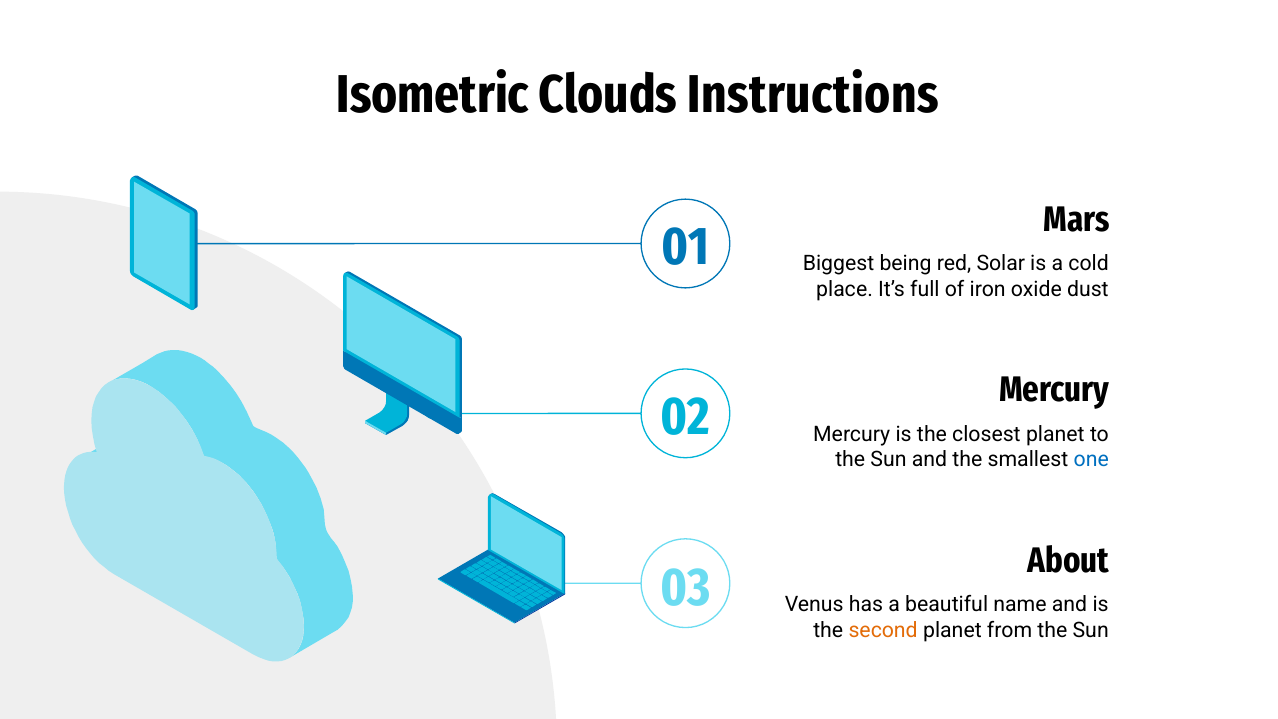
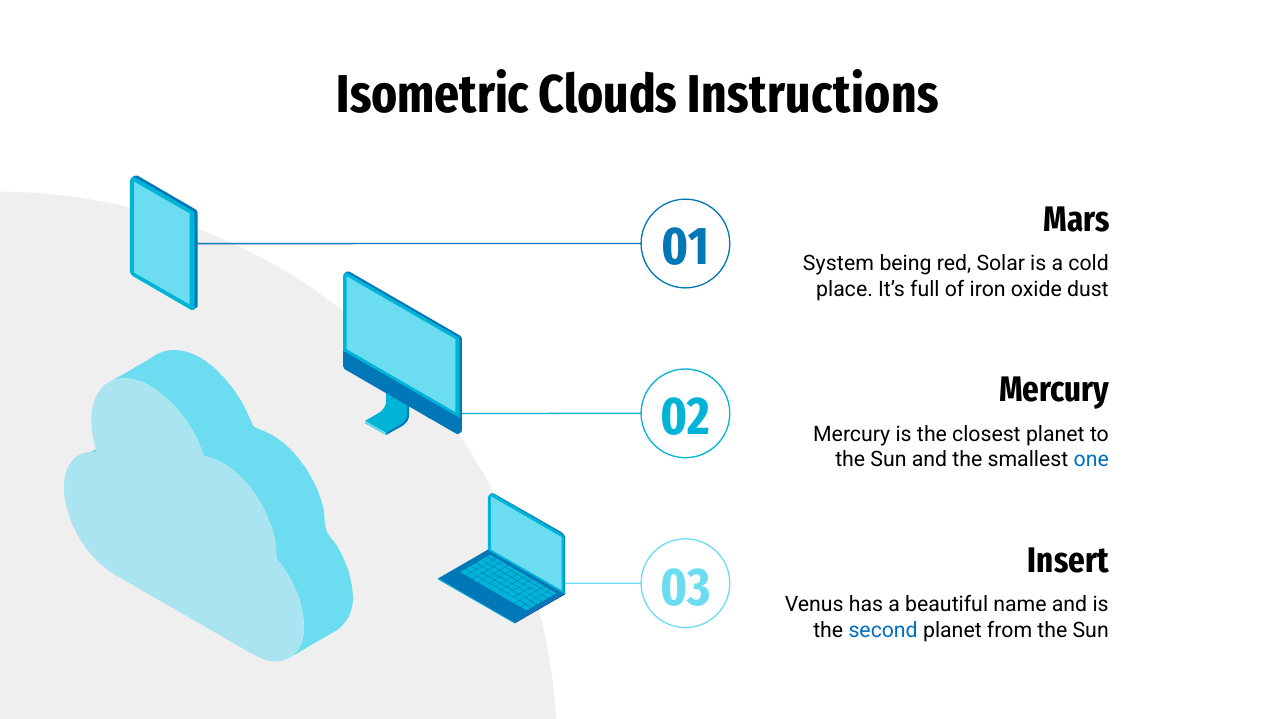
Biggest: Biggest -> System
About: About -> Insert
second colour: orange -> blue
